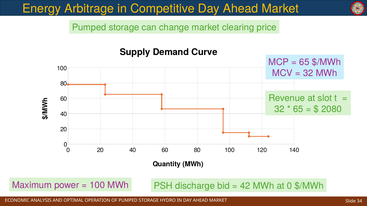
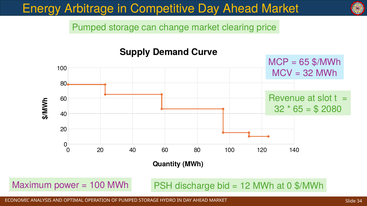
42: 42 -> 12
